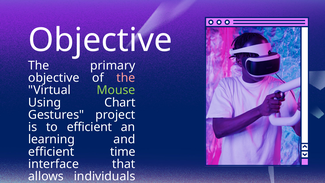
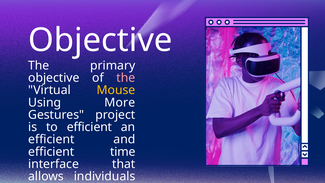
Mouse colour: light green -> yellow
Chart: Chart -> More
learning at (51, 139): learning -> efficient
